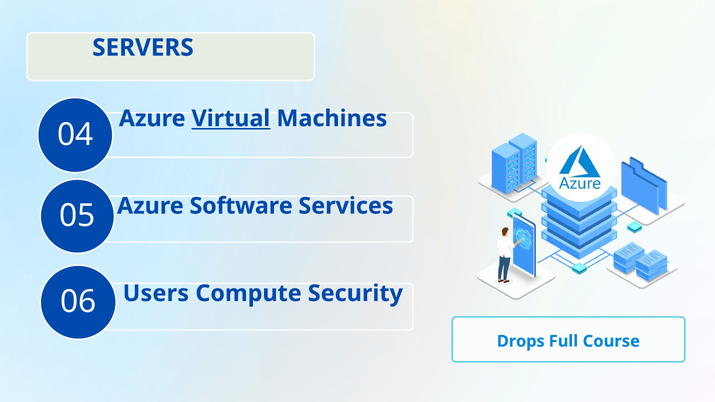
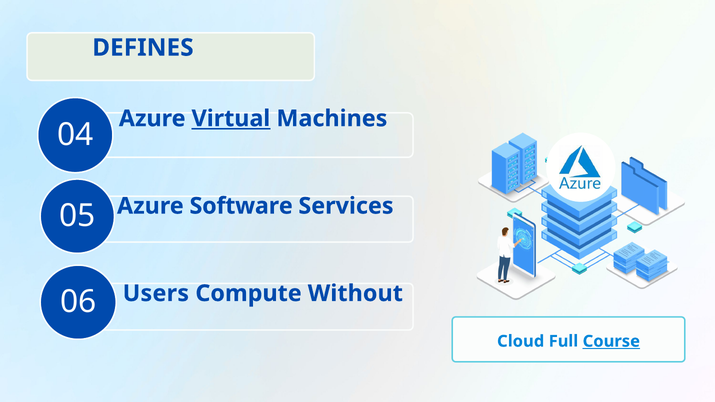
SERVERS: SERVERS -> DEFINES
Security: Security -> Without
Drops: Drops -> Cloud
Course underline: none -> present
